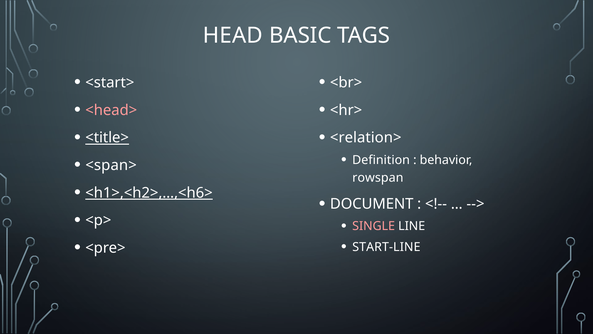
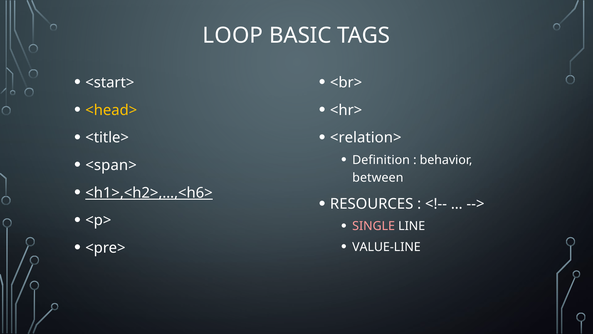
HEAD: HEAD -> LOOP
<head> colour: pink -> yellow
<title> underline: present -> none
rowspan: rowspan -> between
DOCUMENT: DOCUMENT -> RESOURCES
START-LINE: START-LINE -> VALUE-LINE
